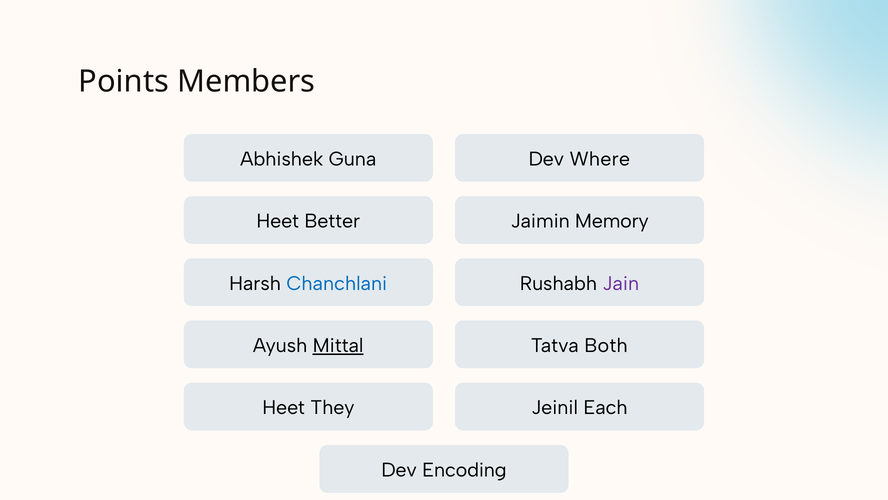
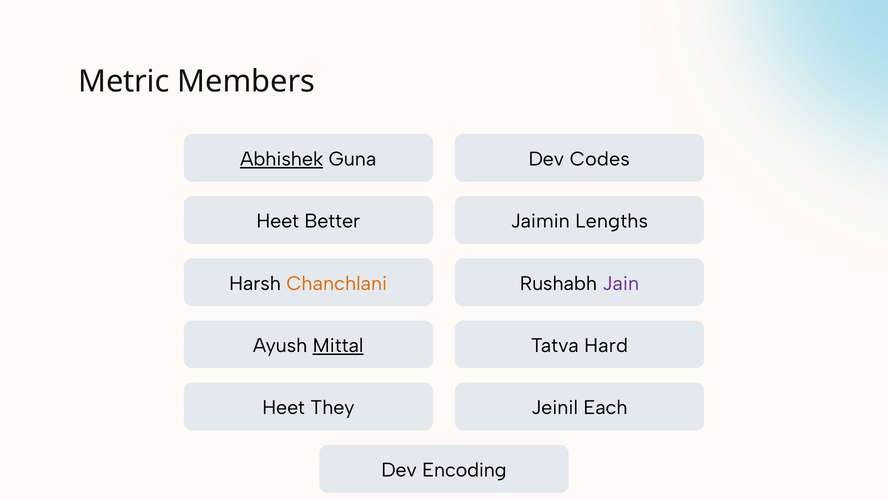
Points: Points -> Metric
Abhishek underline: none -> present
Where: Where -> Codes
Memory: Memory -> Lengths
Chanchlani colour: blue -> orange
Both: Both -> Hard
